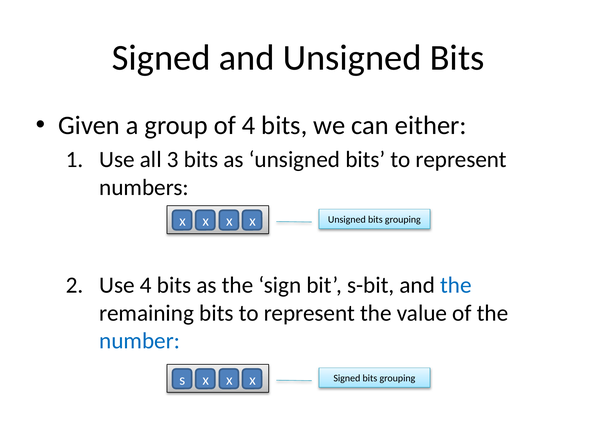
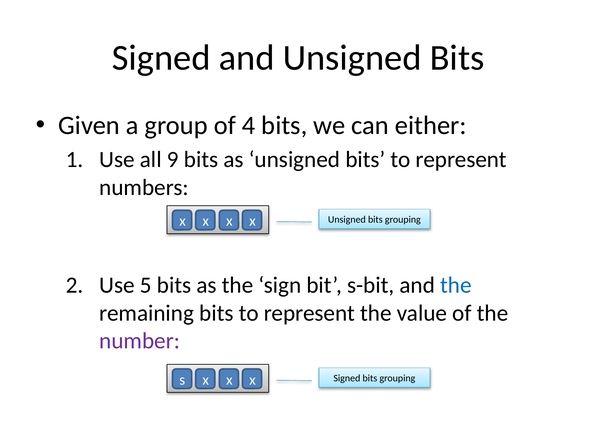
3: 3 -> 9
Use 4: 4 -> 5
number colour: blue -> purple
